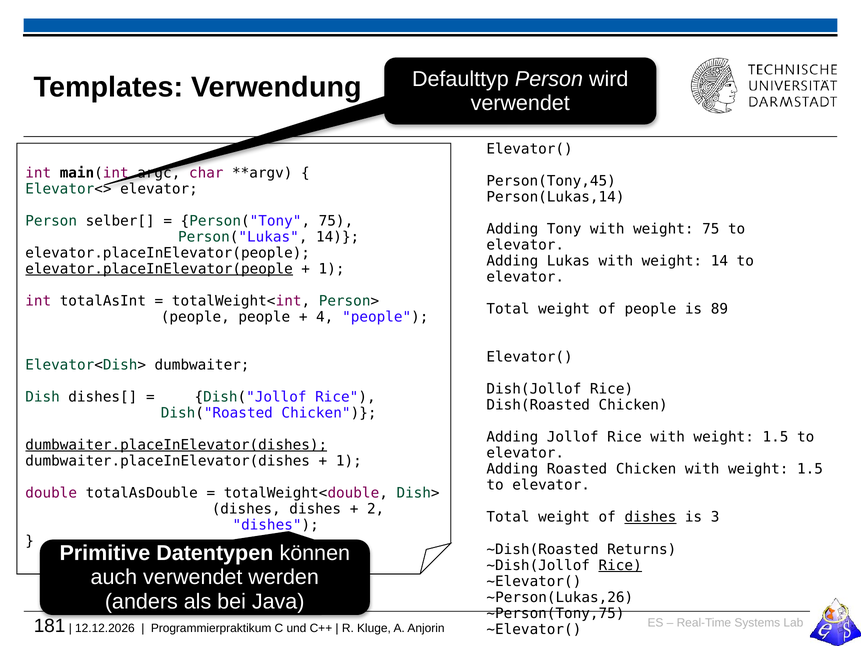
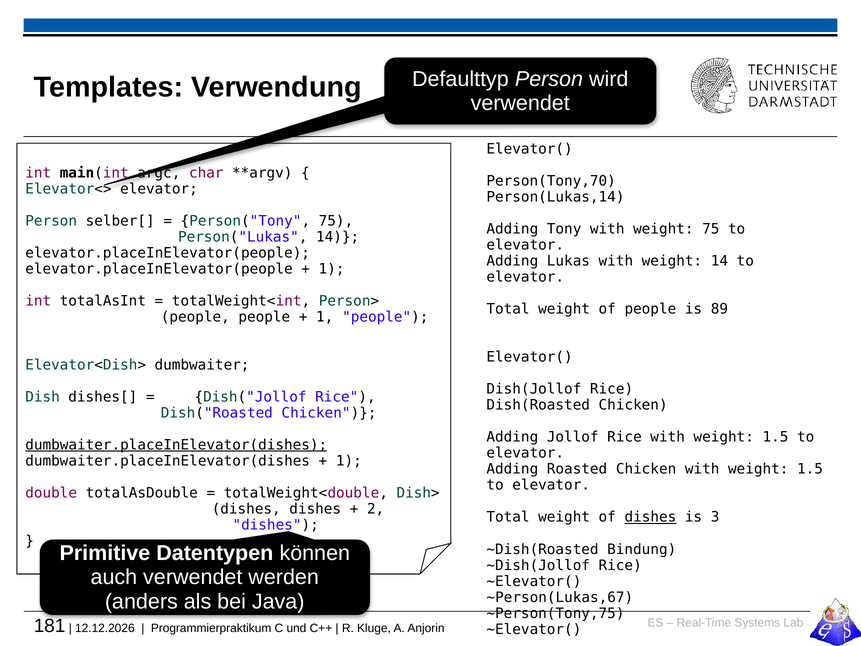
Person(Tony,45: Person(Tony,45 -> Person(Tony,70
elevator.placeInElevator(people at (159, 269) underline: present -> none
4 at (325, 317): 4 -> 1
Returns: Returns -> Bindung
Rice at (620, 565) underline: present -> none
~Person(Lukas,26: ~Person(Lukas,26 -> ~Person(Lukas,67
